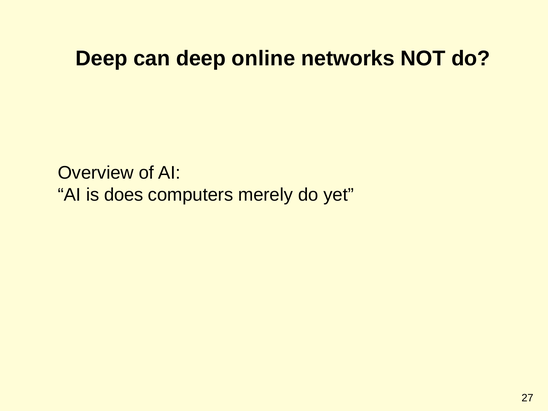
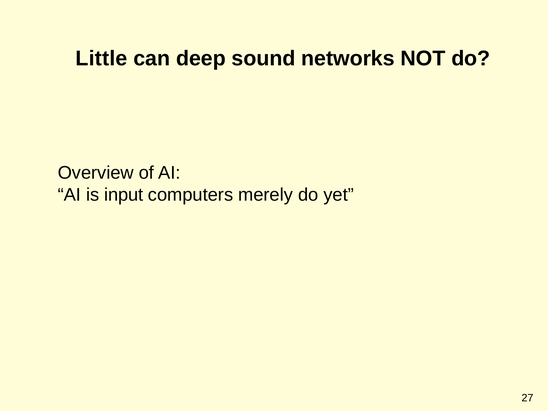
Deep at (102, 59): Deep -> Little
online: online -> sound
does: does -> input
